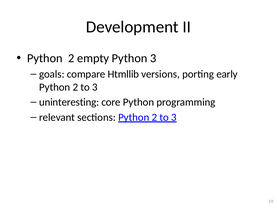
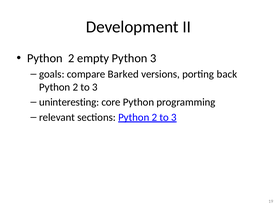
Htmllib: Htmllib -> Barked
early: early -> back
